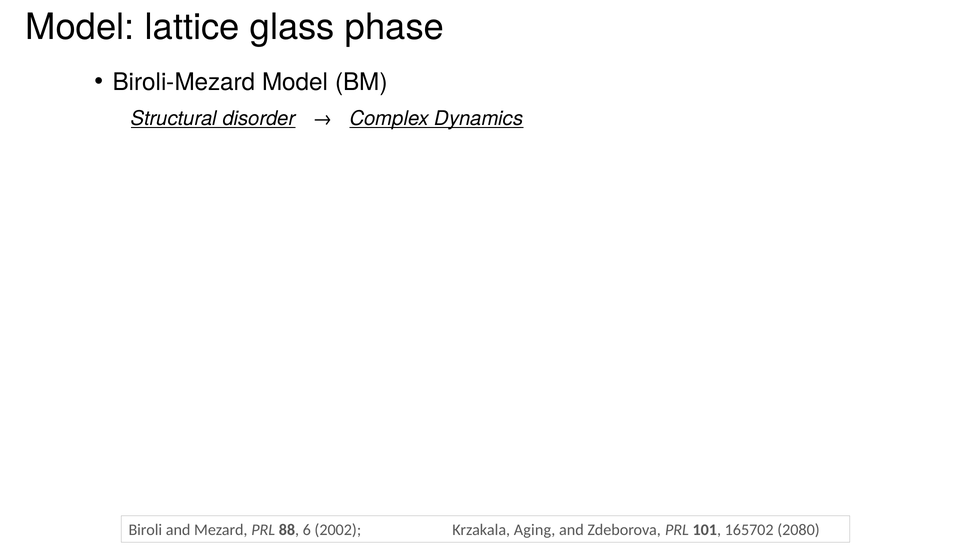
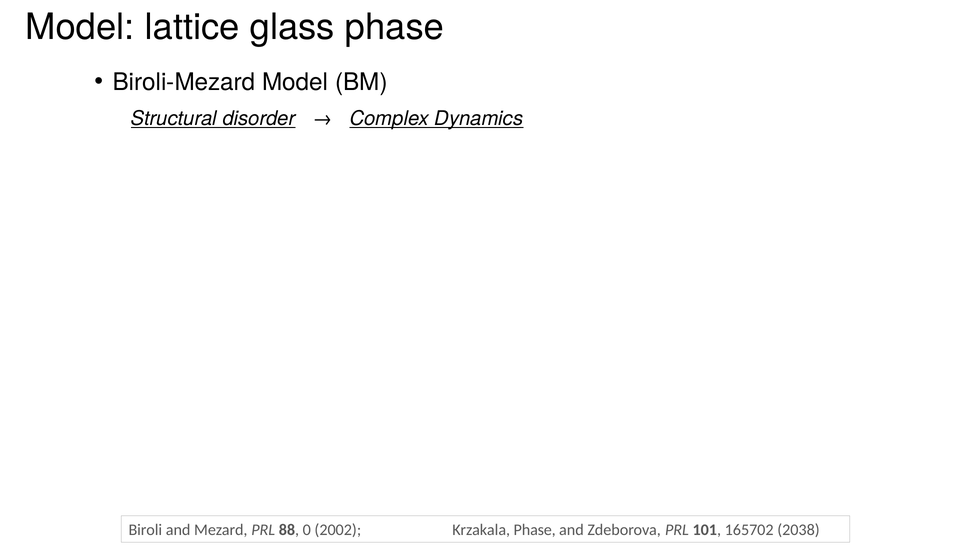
6: 6 -> 0
Krzakala Aging: Aging -> Phase
2080: 2080 -> 2038
